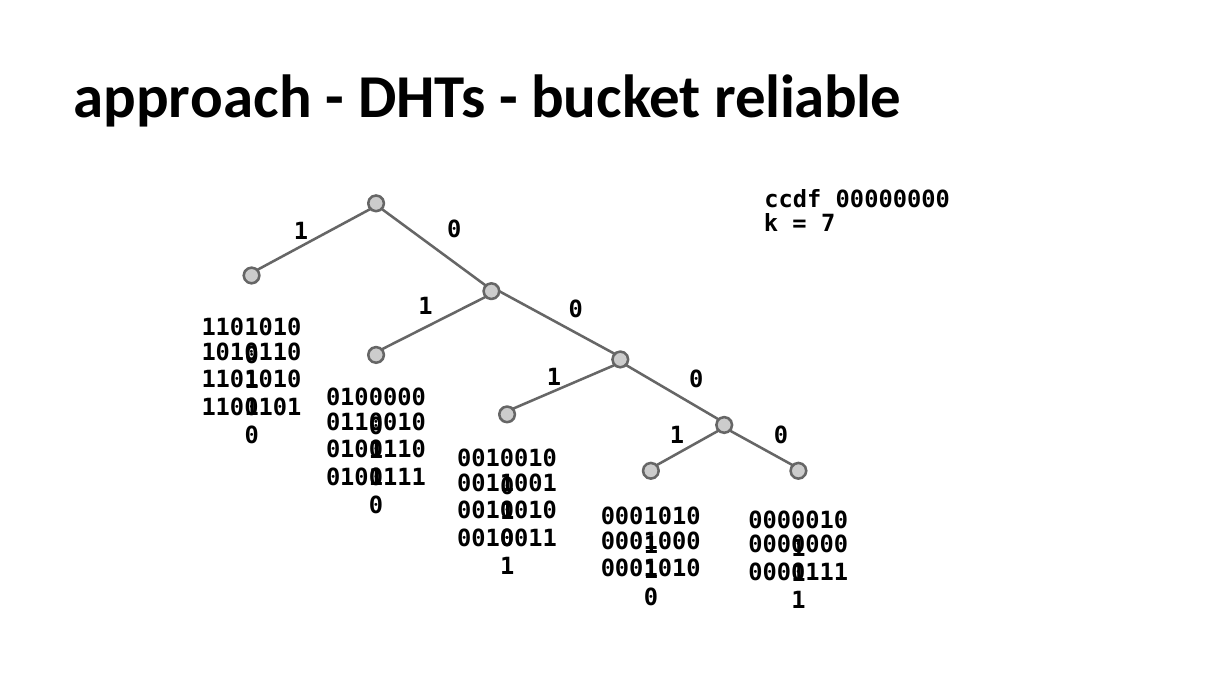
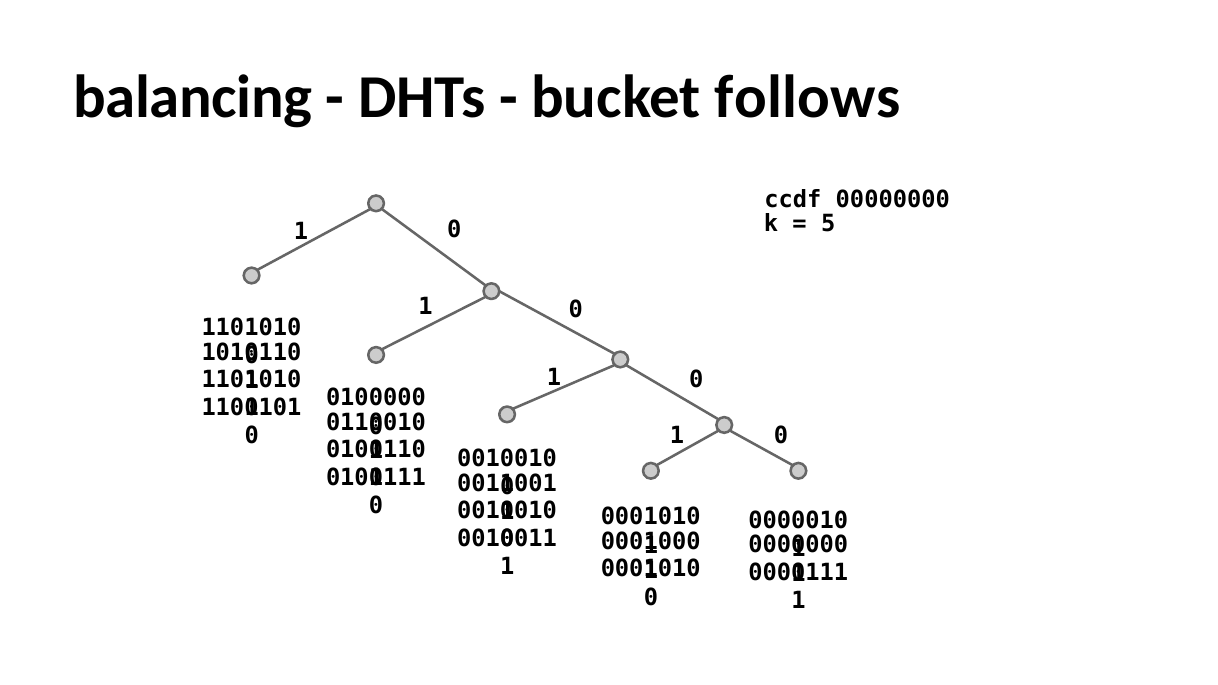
approach: approach -> balancing
reliable: reliable -> follows
7: 7 -> 5
